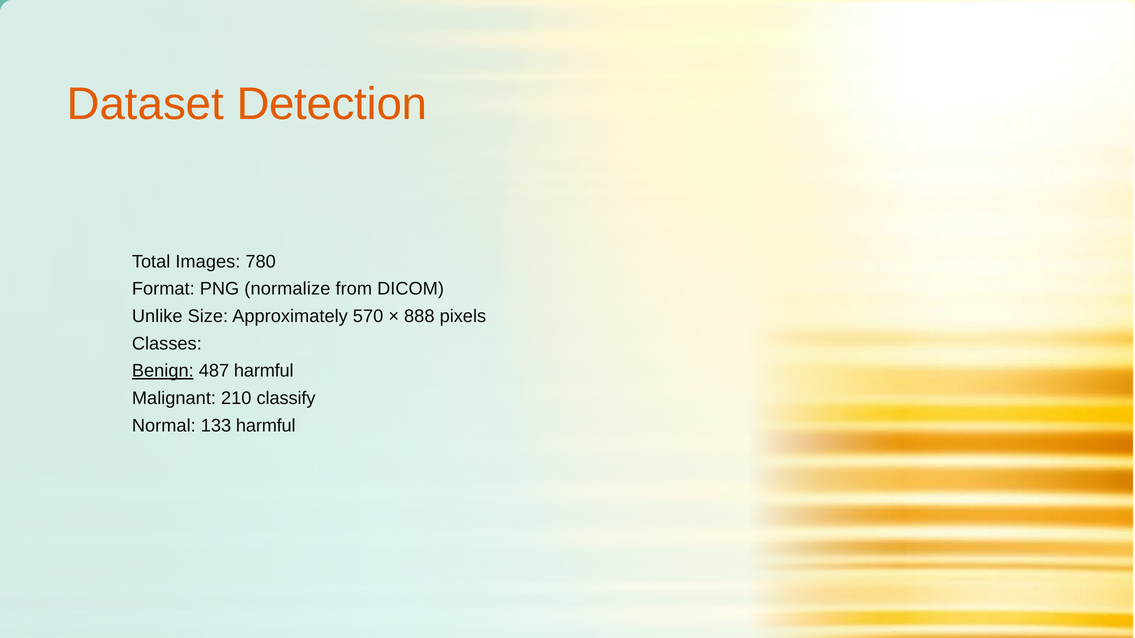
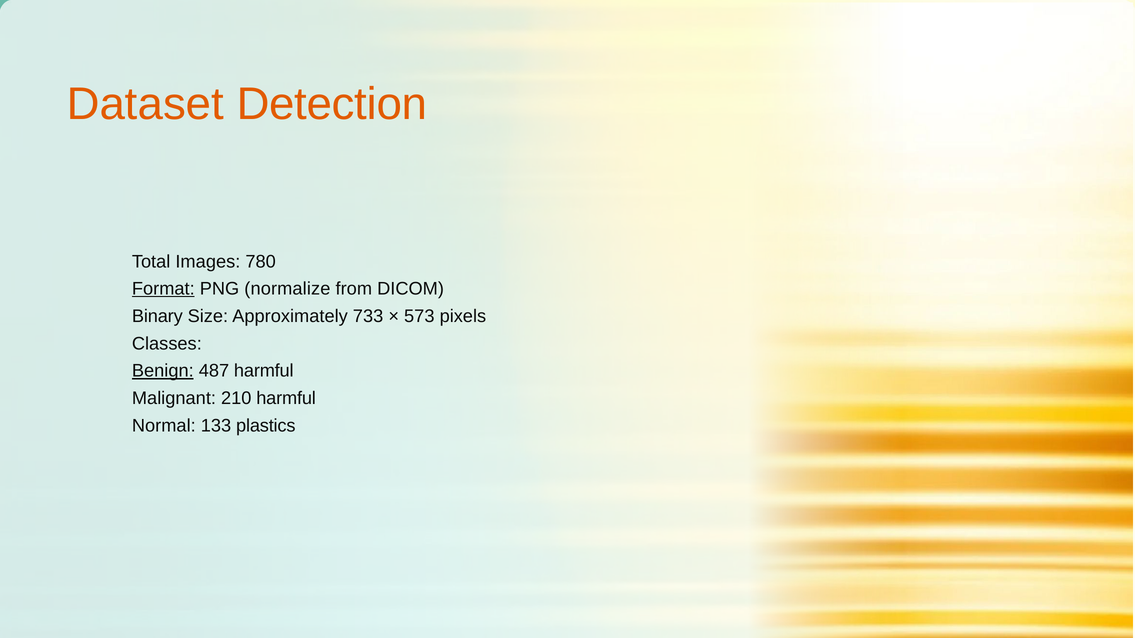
Format underline: none -> present
Unlike at (157, 316): Unlike -> Binary
570: 570 -> 733
888: 888 -> 573
210 classify: classify -> harmful
133 harmful: harmful -> plastics
